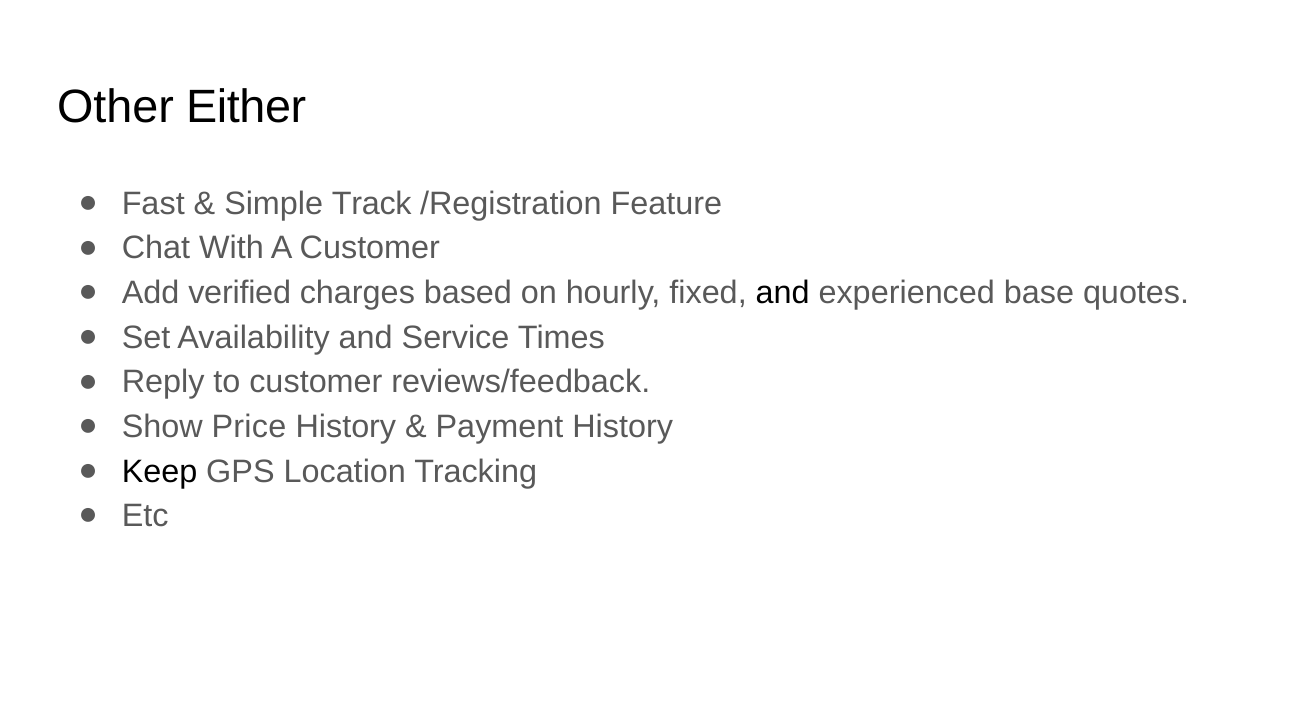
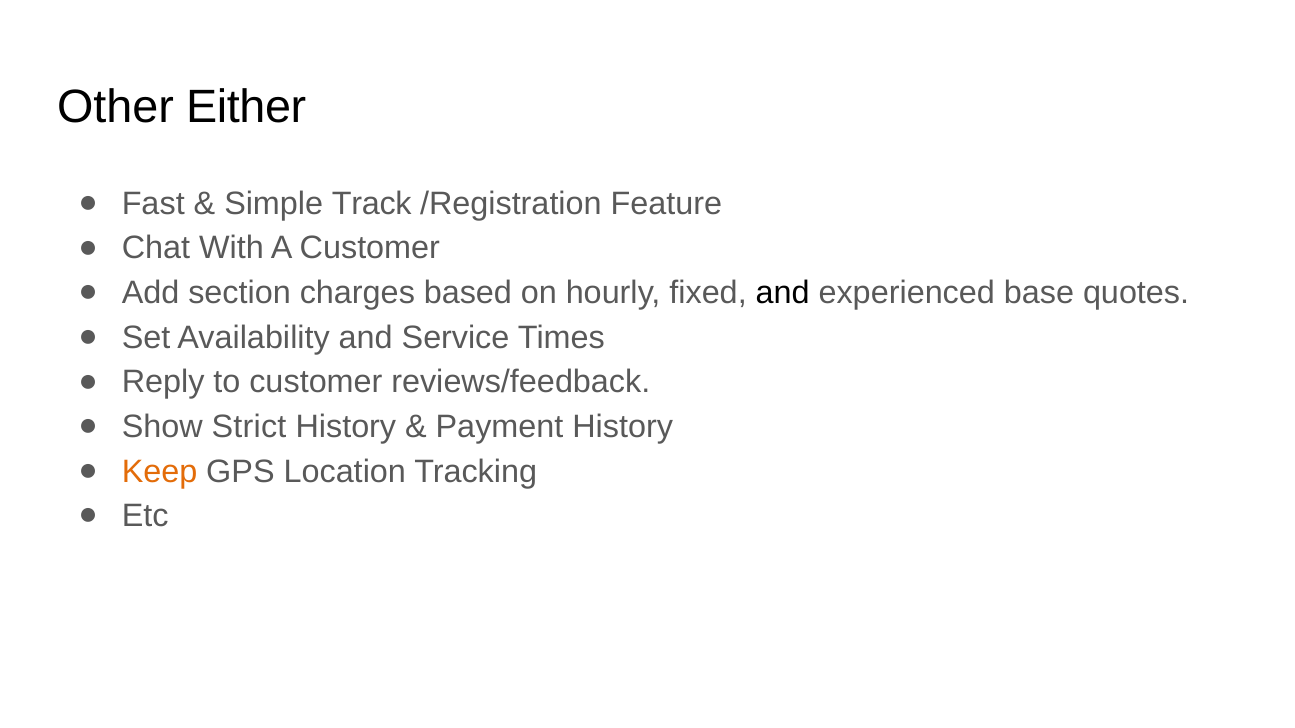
verified: verified -> section
Price: Price -> Strict
Keep colour: black -> orange
